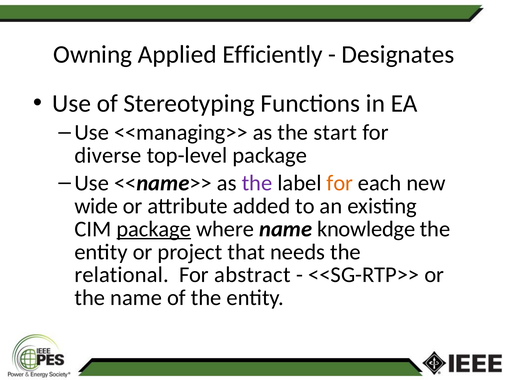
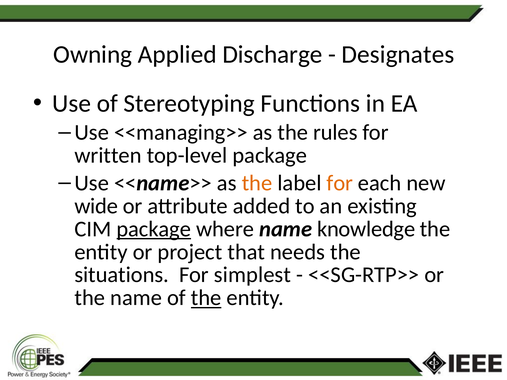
Efficiently: Efficiently -> Discharge
start: start -> rules
diverse: diverse -> written
the at (257, 183) colour: purple -> orange
relational: relational -> situations
abstract: abstract -> simplest
the at (206, 298) underline: none -> present
